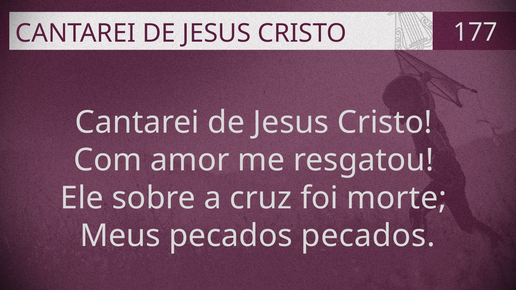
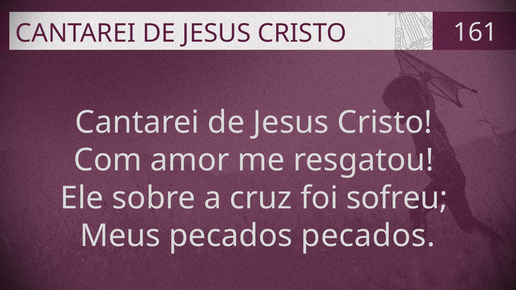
177: 177 -> 161
morte: morte -> sofreu
